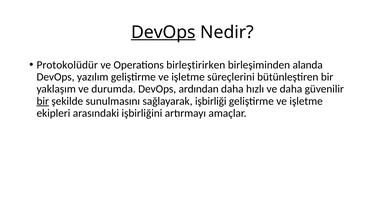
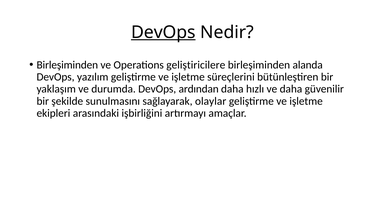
Protokolüdür at (67, 65): Protokolüdür -> Birleşiminden
birleştirirken: birleştirirken -> geliştiricilere
bir at (43, 101) underline: present -> none
işbirliği: işbirliği -> olaylar
